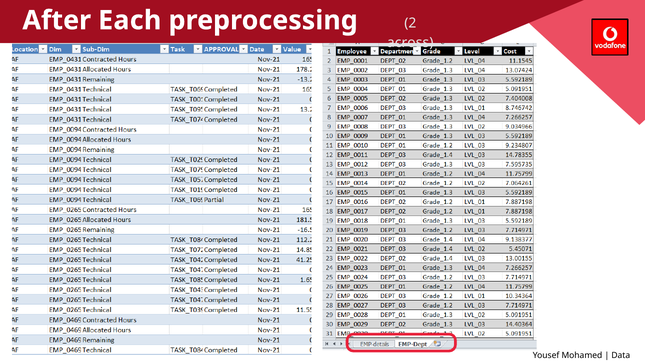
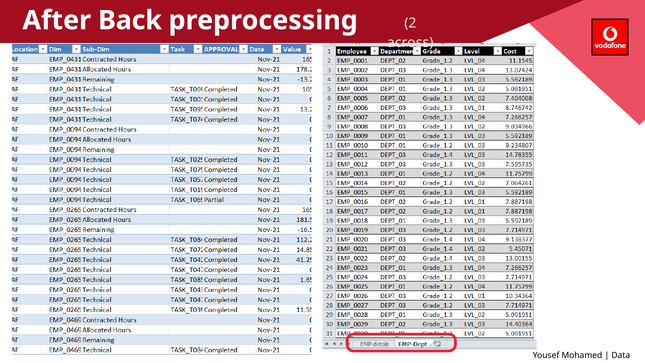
After Each: Each -> Back
